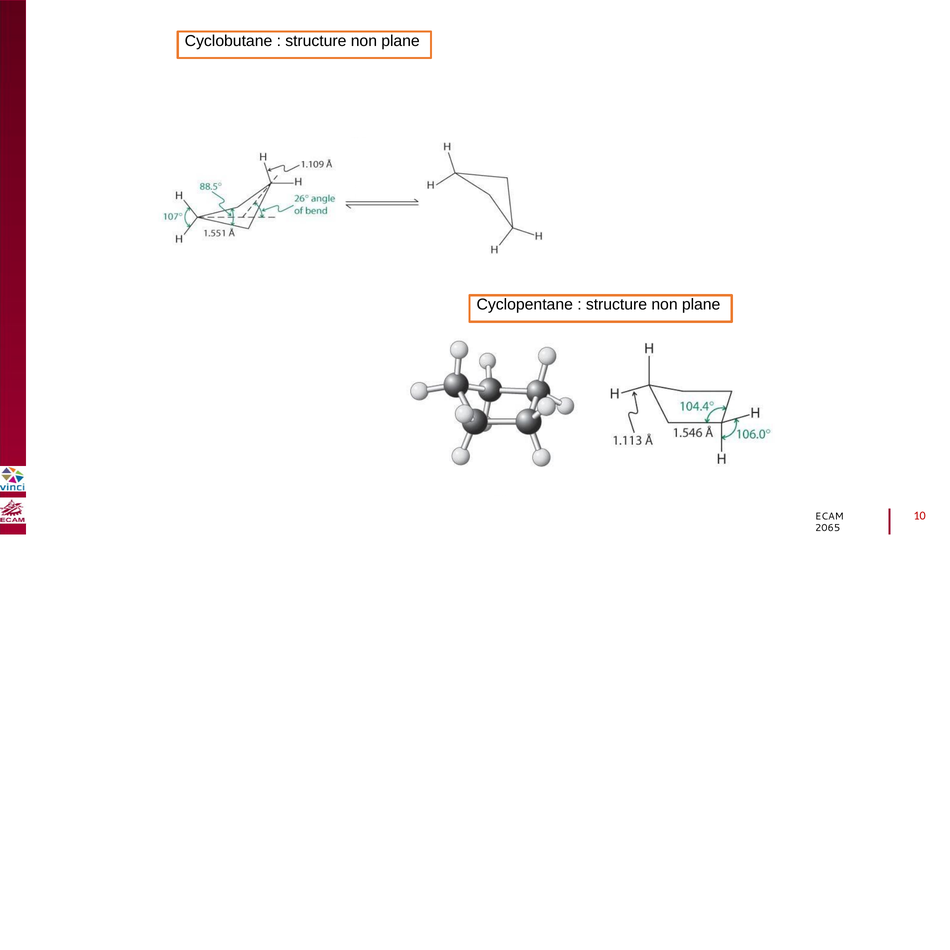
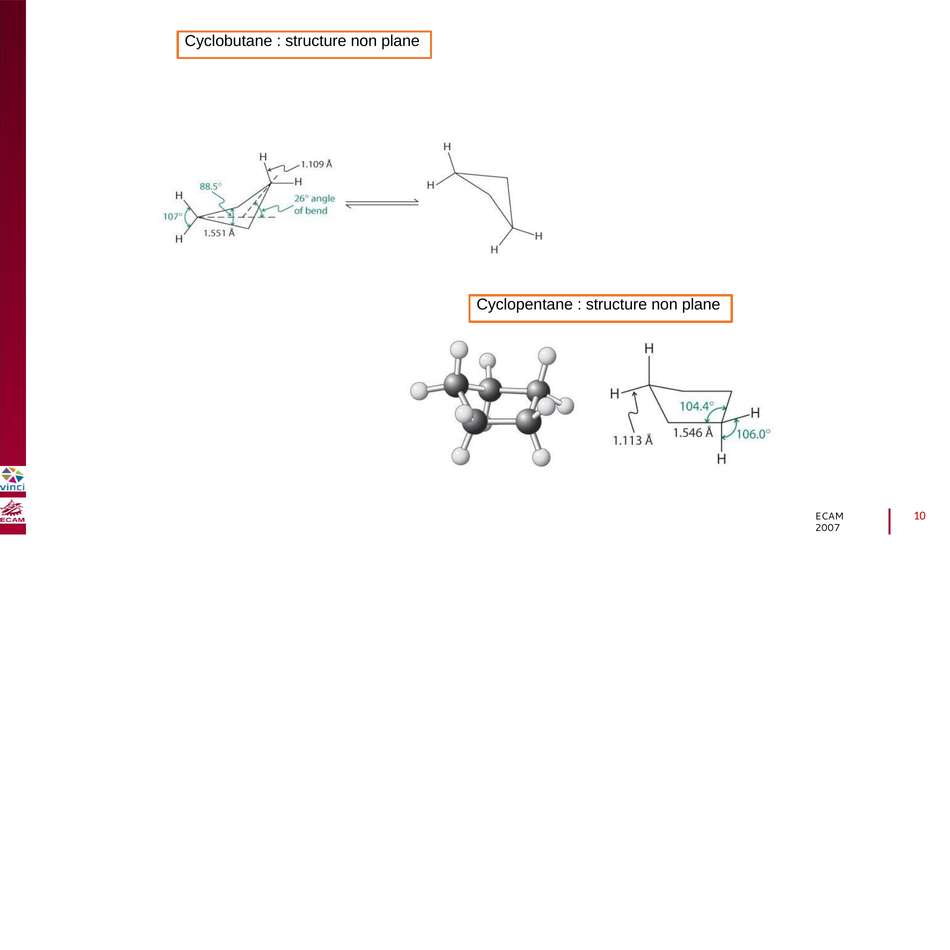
2065: 2065 -> 2007
